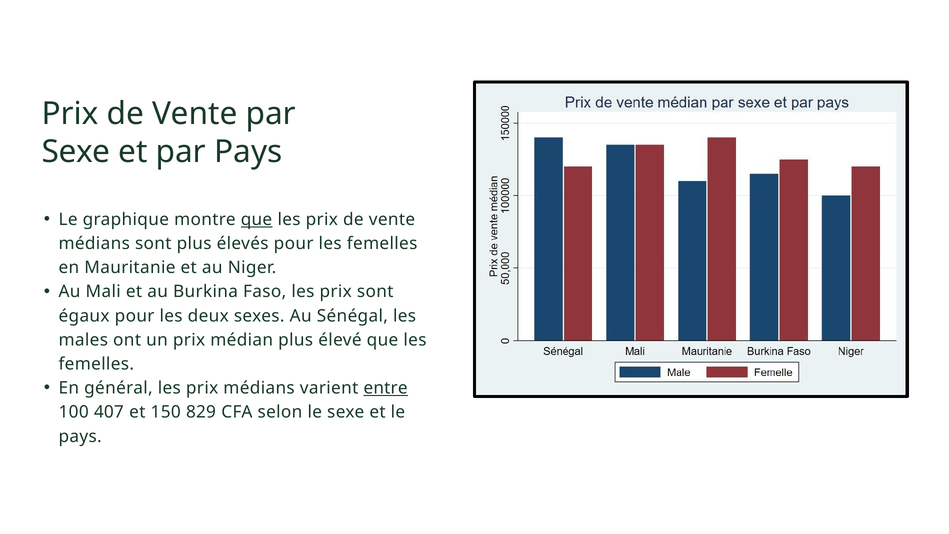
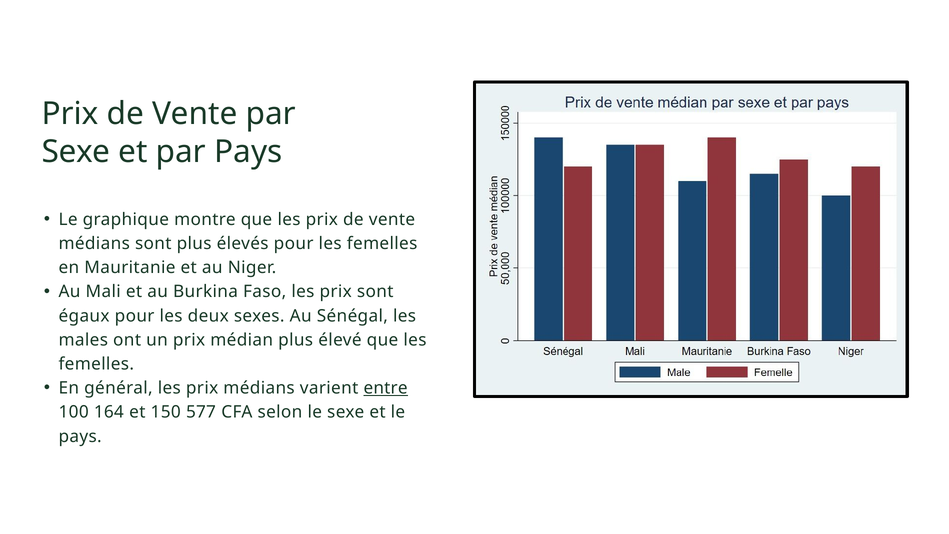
que at (256, 219) underline: present -> none
407: 407 -> 164
829: 829 -> 577
